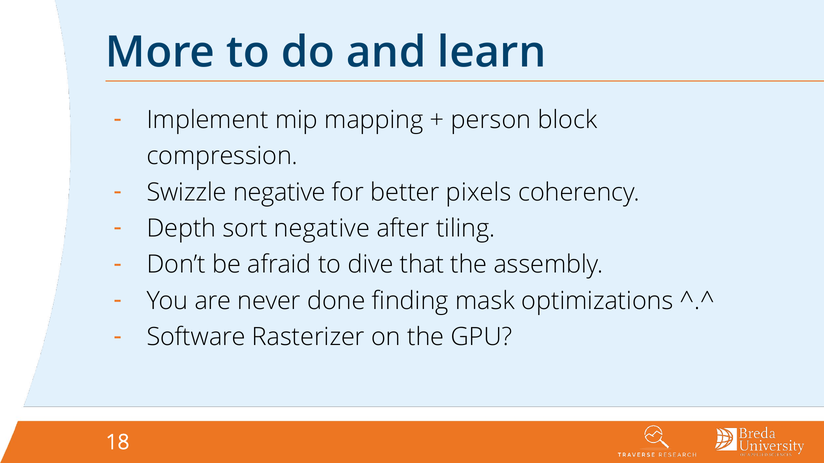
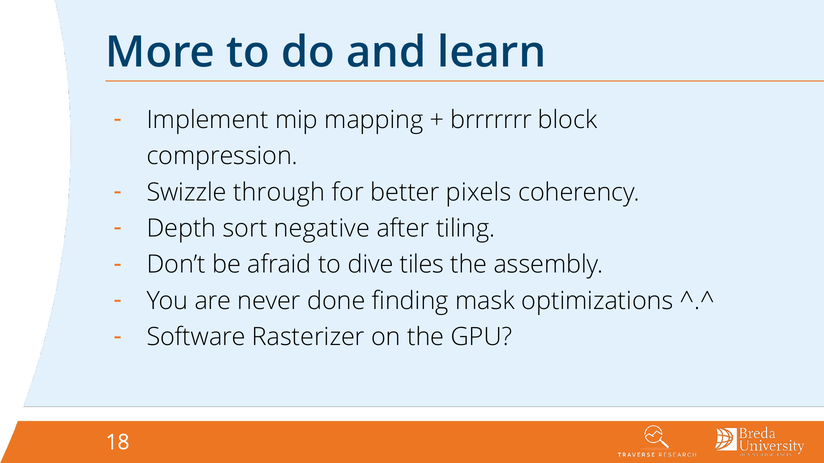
person: person -> brrrrrrr
Swizzle negative: negative -> through
that: that -> tiles
